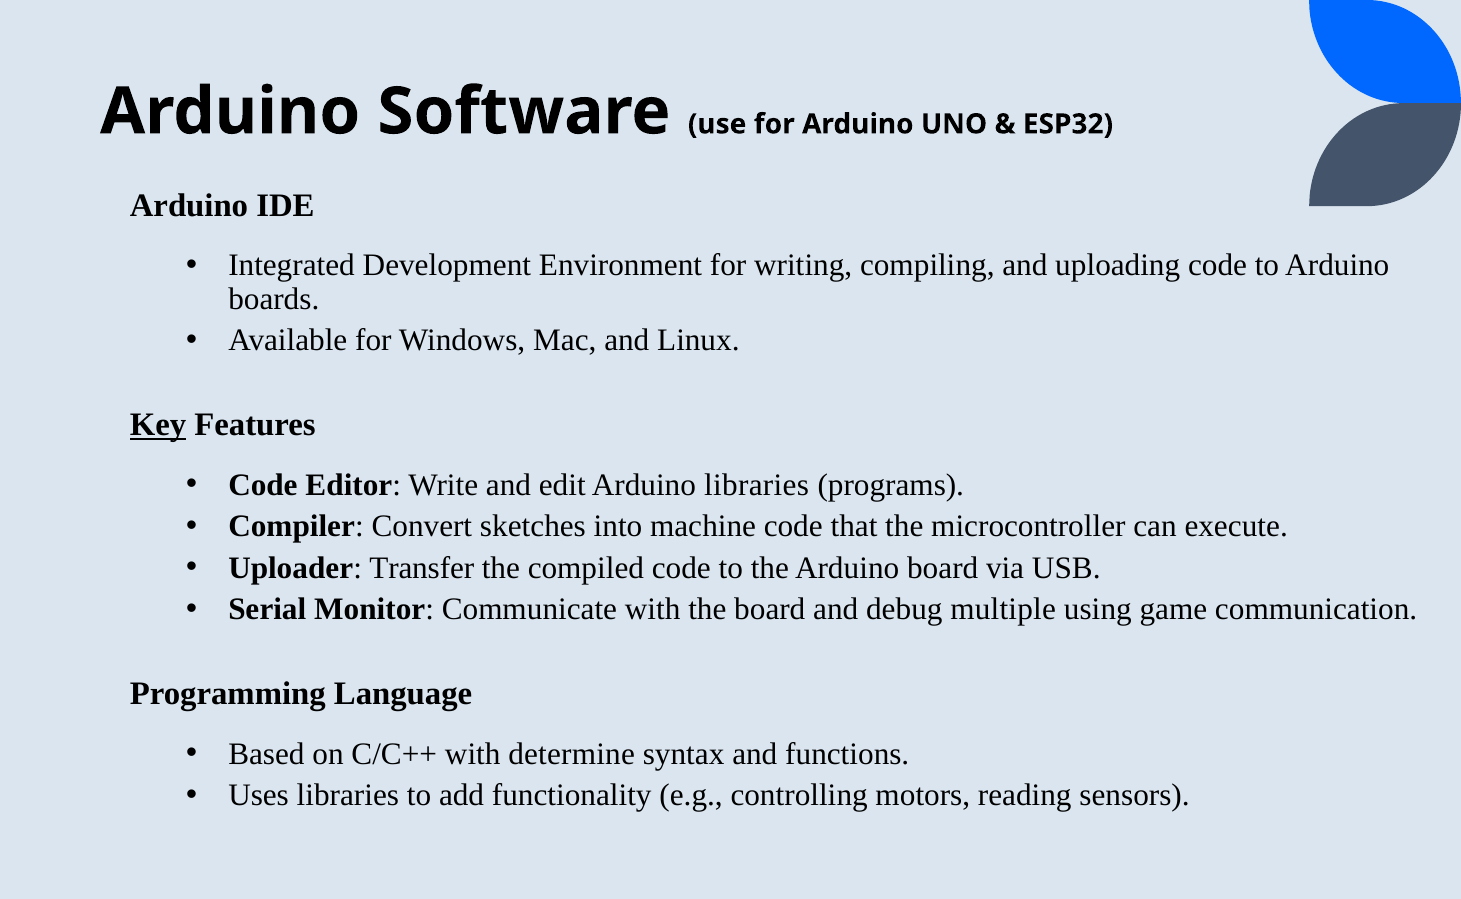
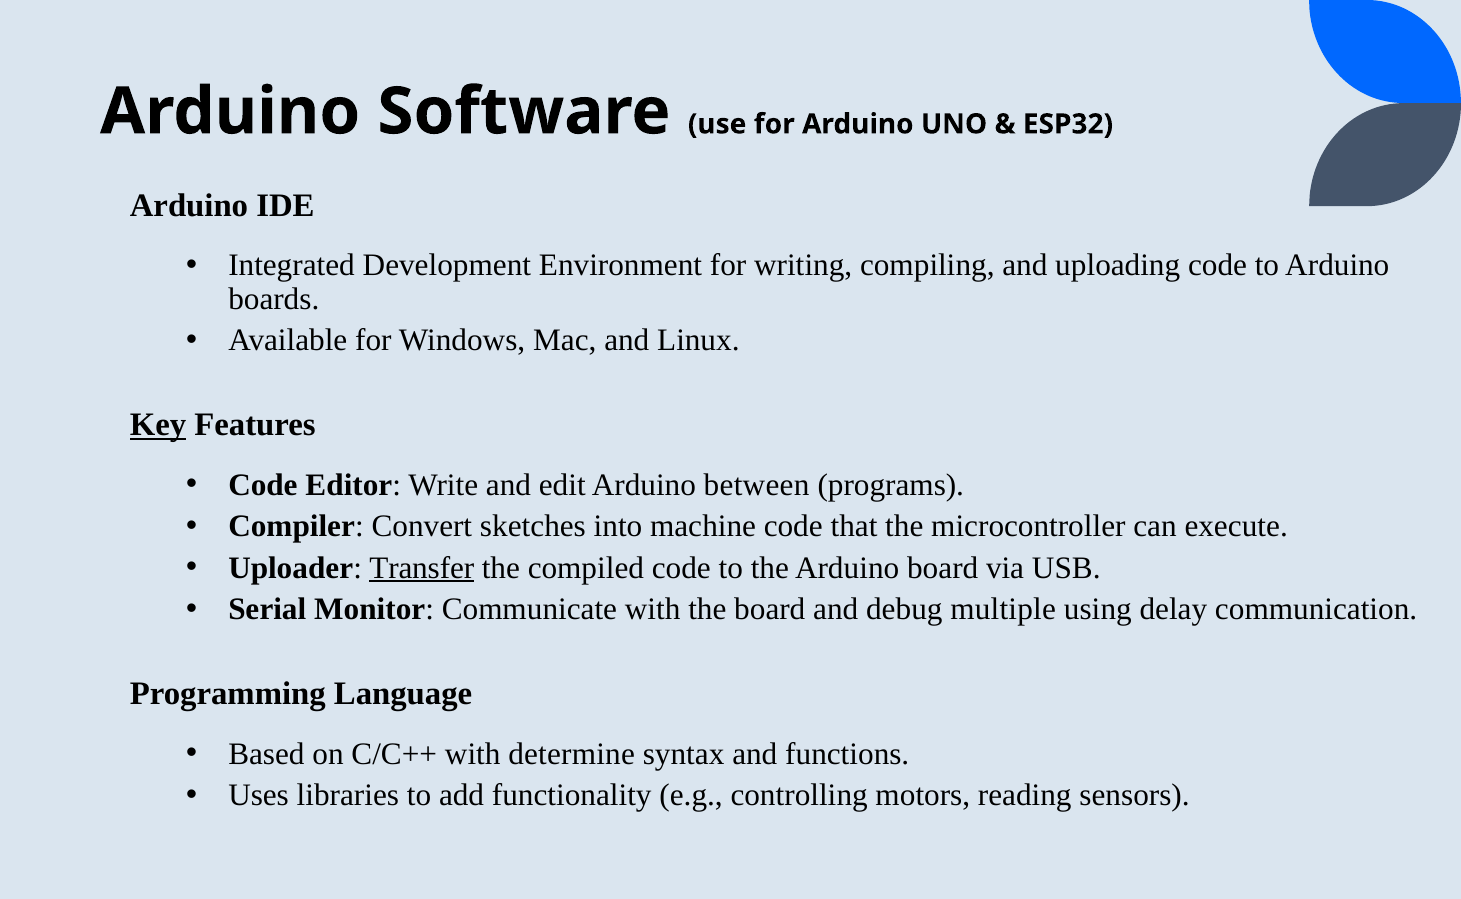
Arduino libraries: libraries -> between
Transfer underline: none -> present
game: game -> delay
